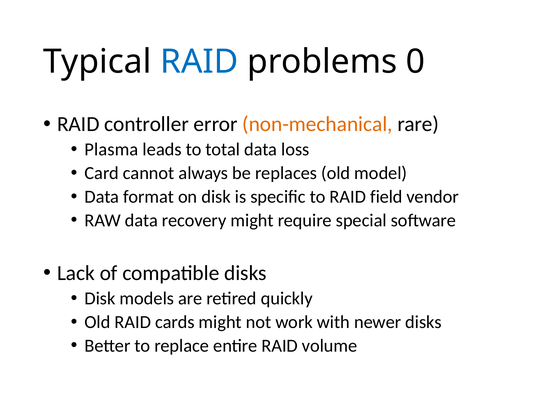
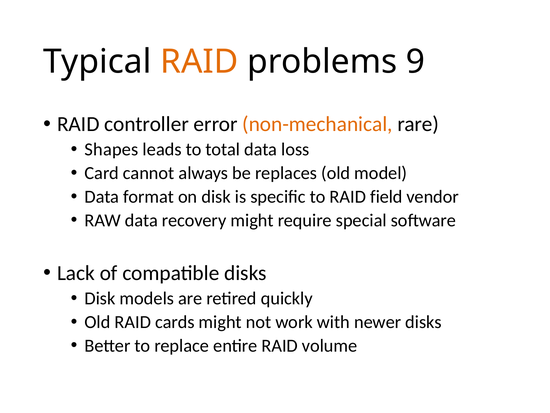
RAID at (199, 62) colour: blue -> orange
0: 0 -> 9
Plasma: Plasma -> Shapes
